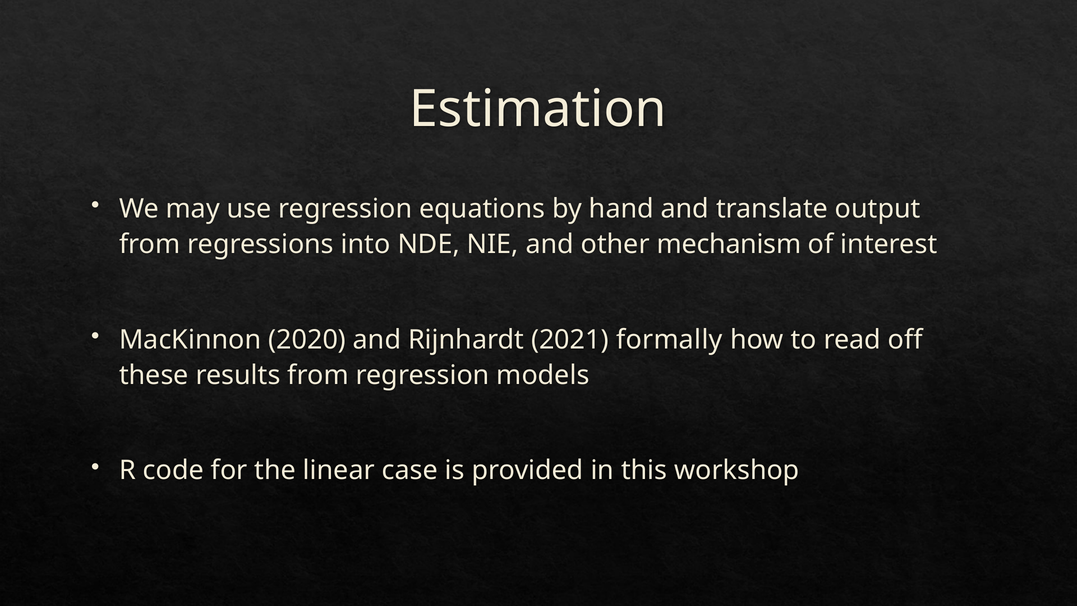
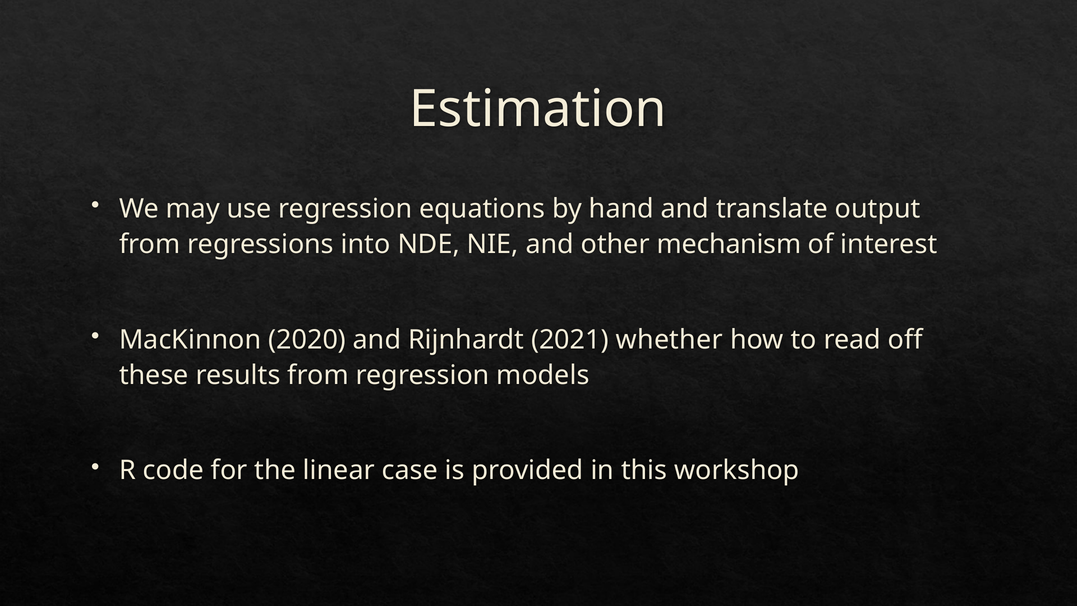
formally: formally -> whether
